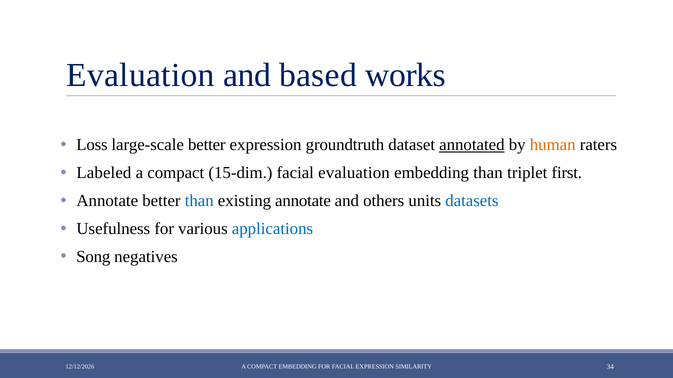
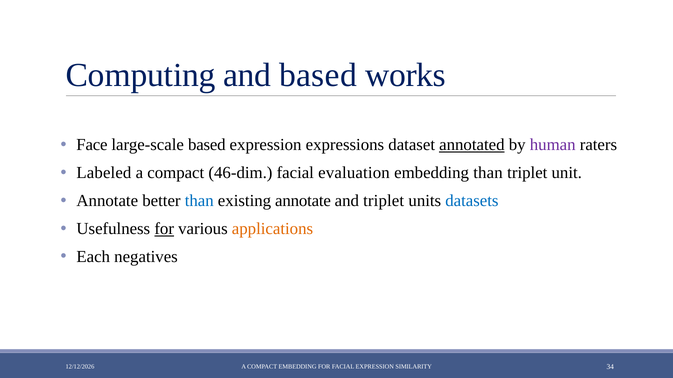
Evaluation at (140, 75): Evaluation -> Computing
Loss: Loss -> Face
large-scale better: better -> based
groundtruth: groundtruth -> expressions
human colour: orange -> purple
15-dim: 15-dim -> 46-dim
first: first -> unit
and others: others -> triplet
for at (164, 229) underline: none -> present
applications colour: blue -> orange
Song: Song -> Each
